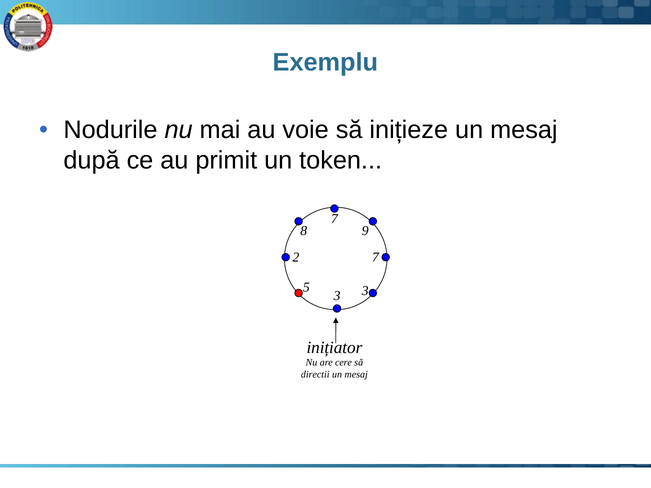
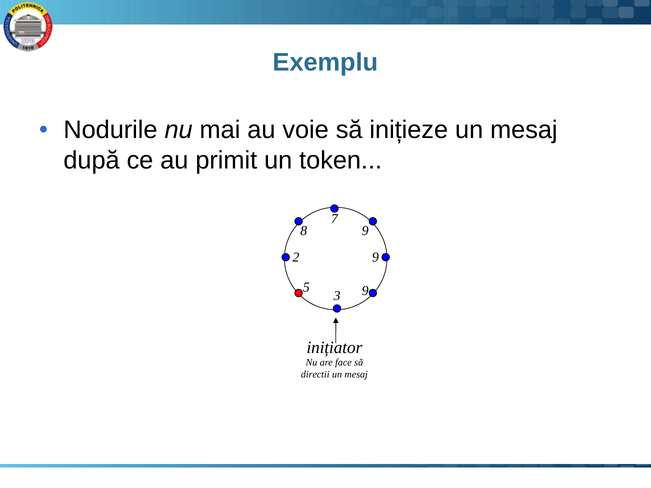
2 7: 7 -> 9
5 3: 3 -> 9
cere: cere -> face
